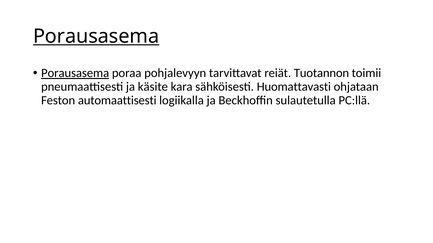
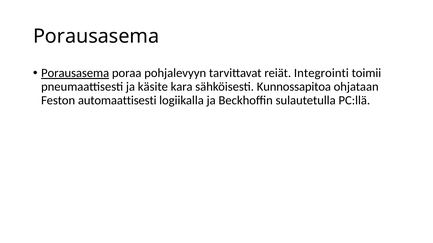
Porausasema at (96, 36) underline: present -> none
Tuotannon: Tuotannon -> Integrointi
Huomattavasti: Huomattavasti -> Kunnossapitoa
